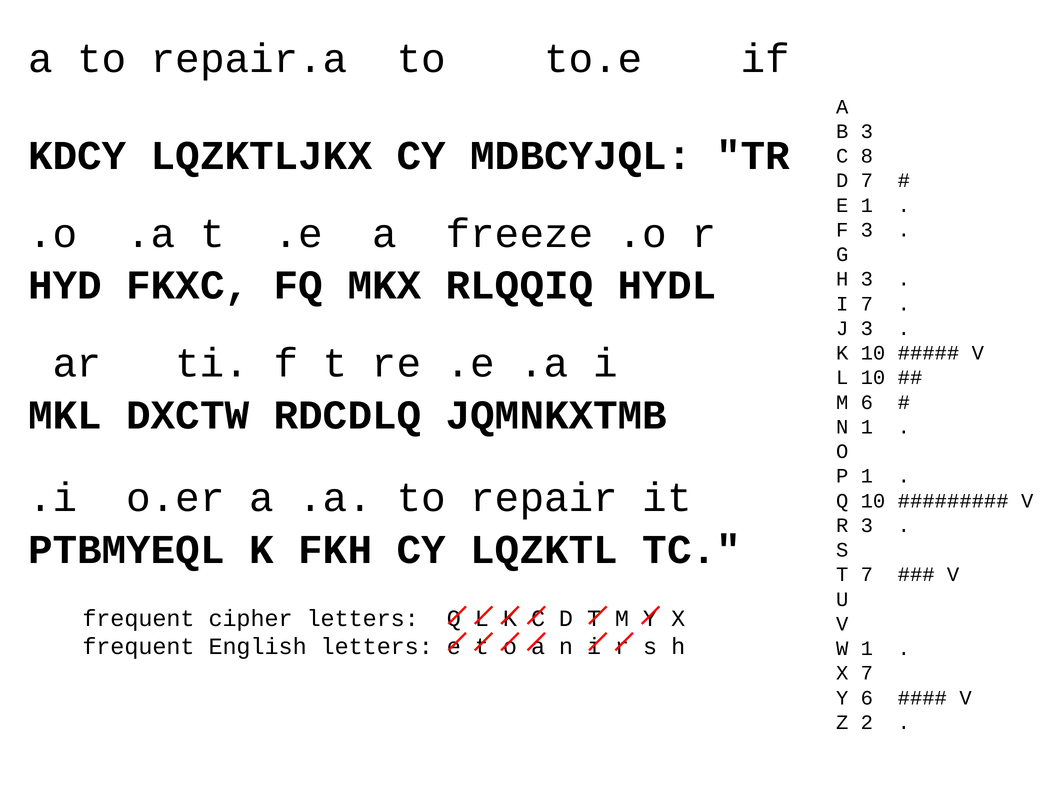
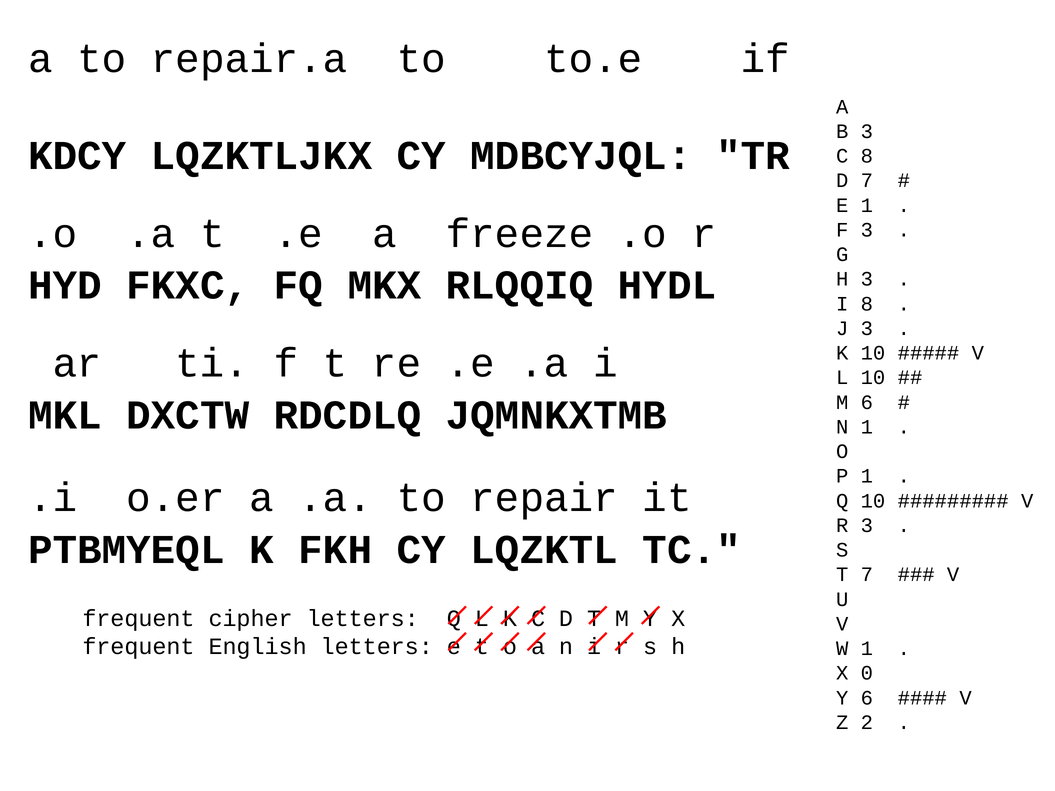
I 7: 7 -> 8
X 7: 7 -> 0
